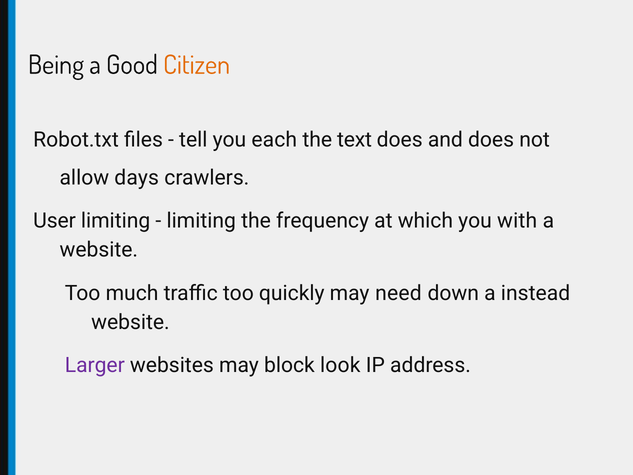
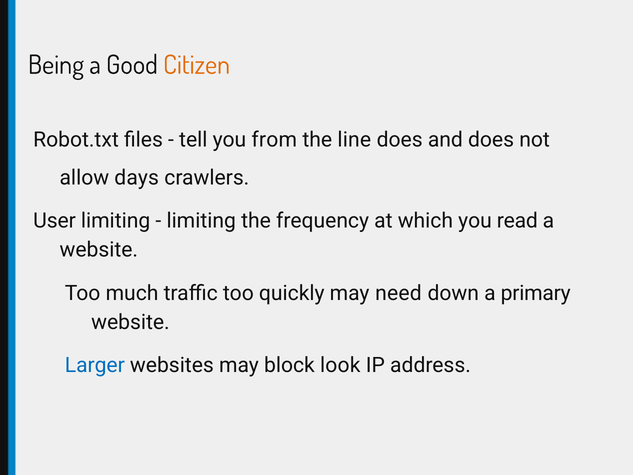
each: each -> from
text: text -> line
with: with -> read
instead: instead -> primary
Larger colour: purple -> blue
